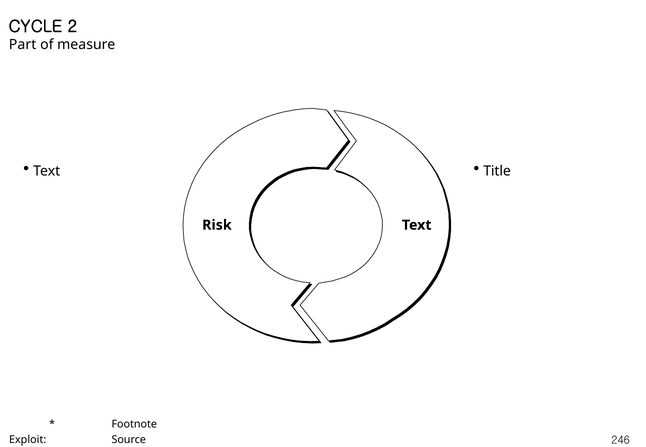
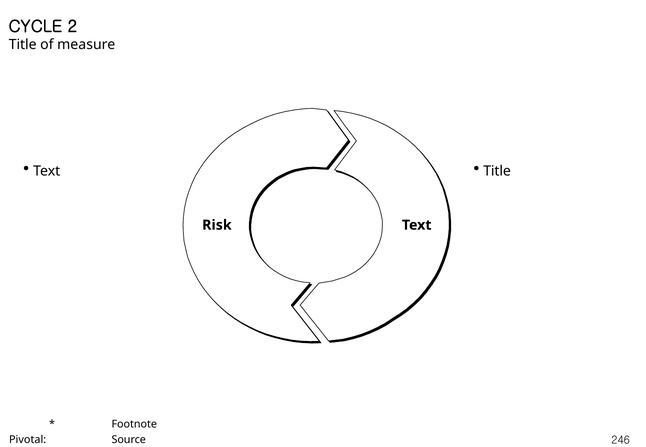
Part at (23, 45): Part -> Title
Exploit: Exploit -> Pivotal
